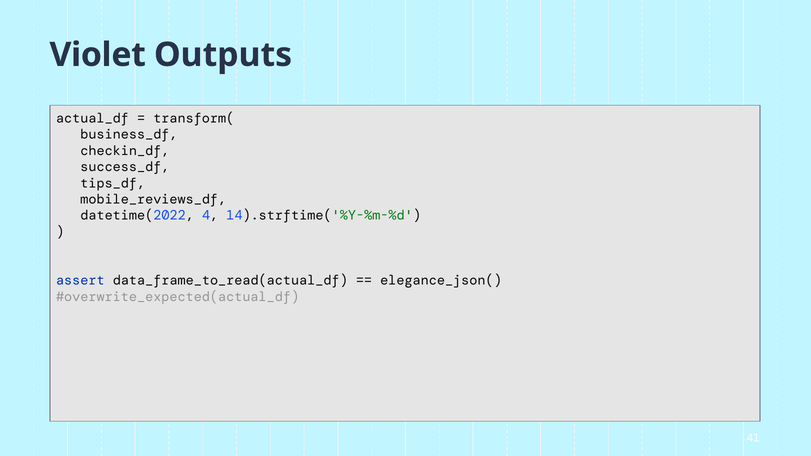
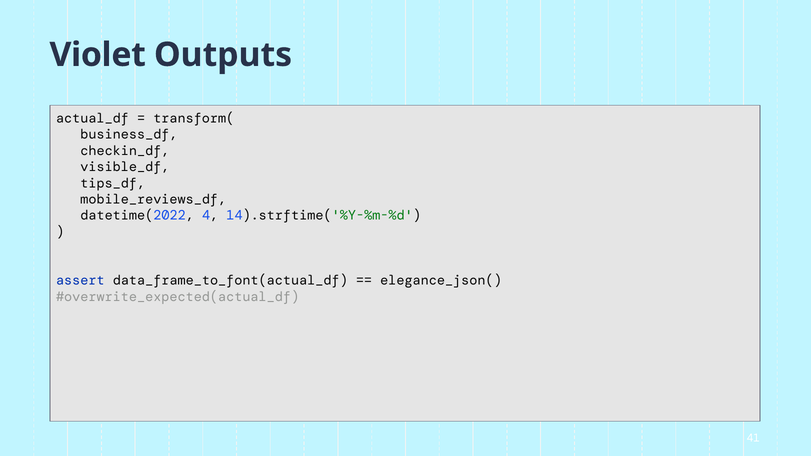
success_df: success_df -> visible_df
data_frame_to_read(actual_df: data_frame_to_read(actual_df -> data_frame_to_font(actual_df
